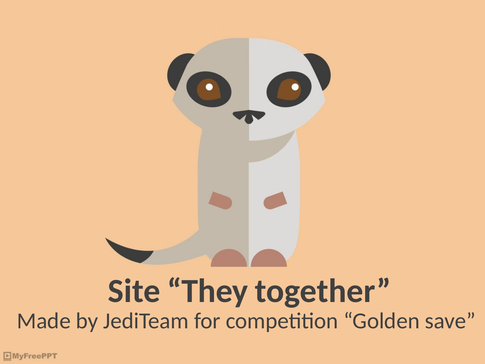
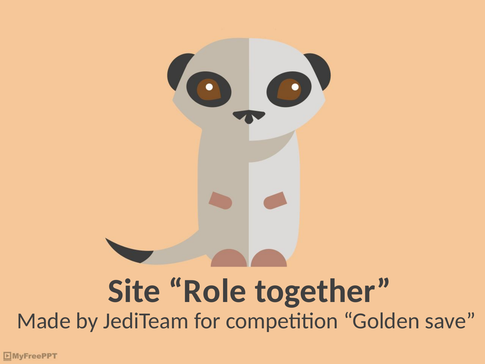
They: They -> Role
